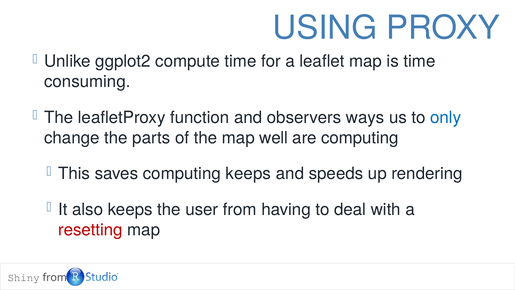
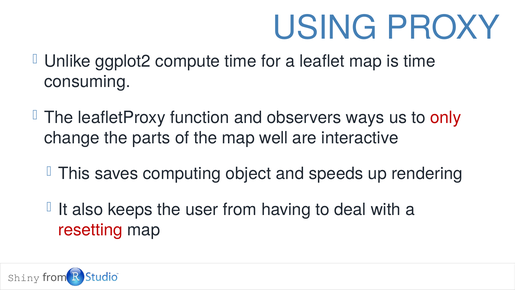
only colour: blue -> red
are computing: computing -> interactive
computing keeps: keeps -> object
